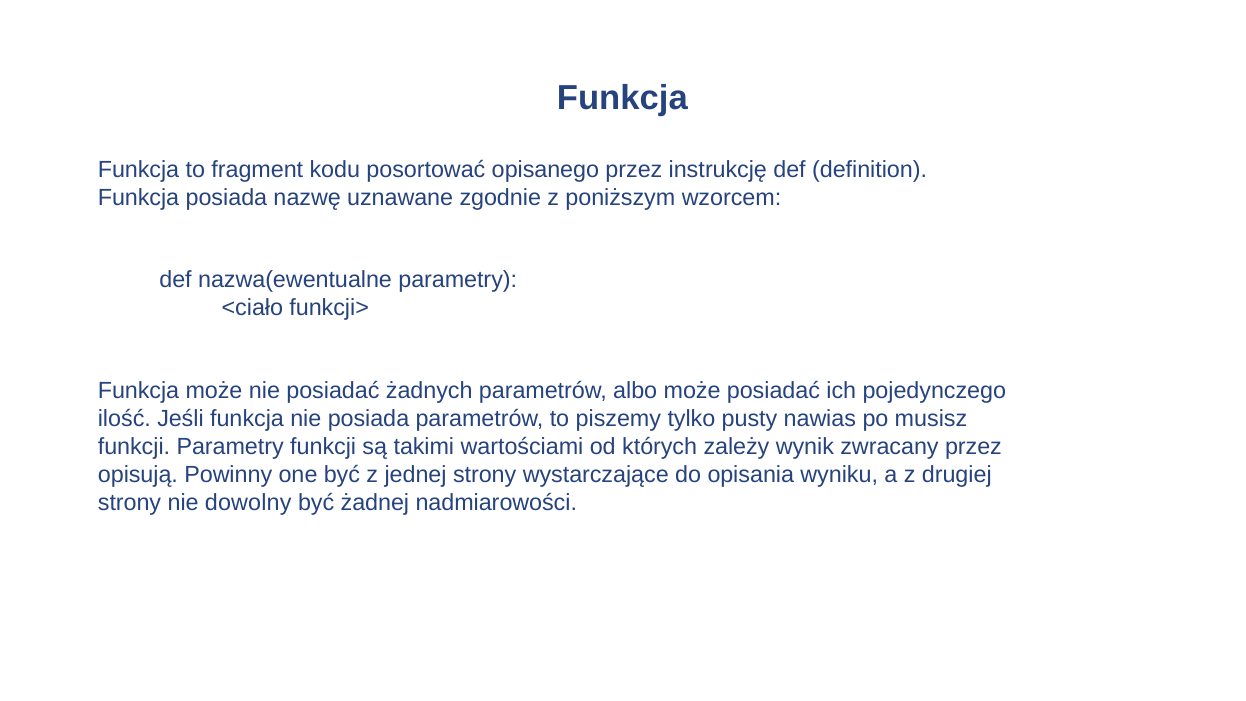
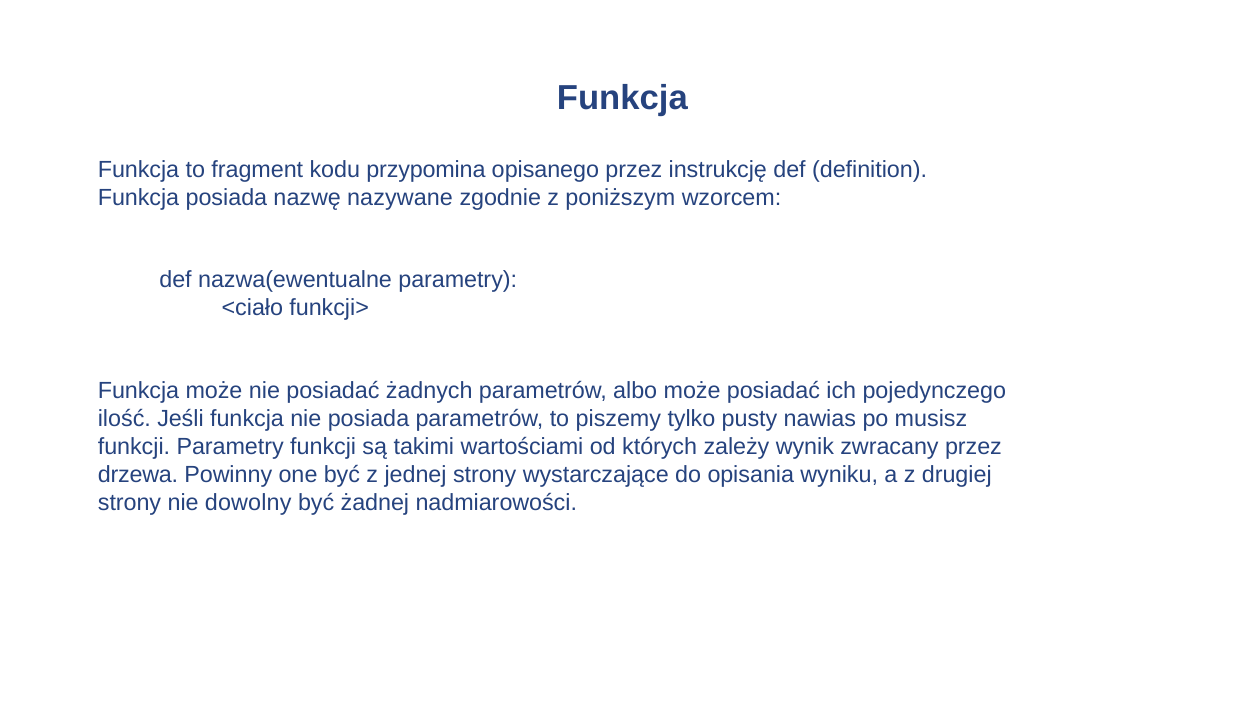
posortować: posortować -> przypomina
uznawane: uznawane -> nazywane
opisują: opisują -> drzewa
